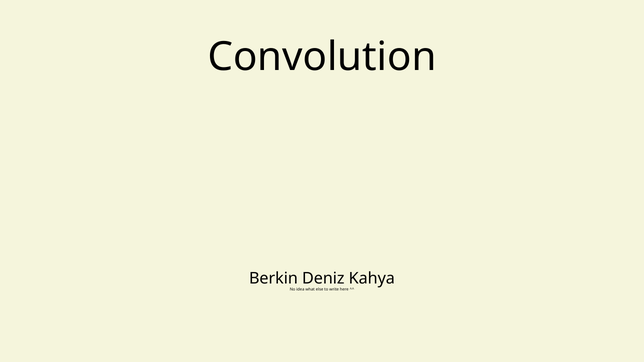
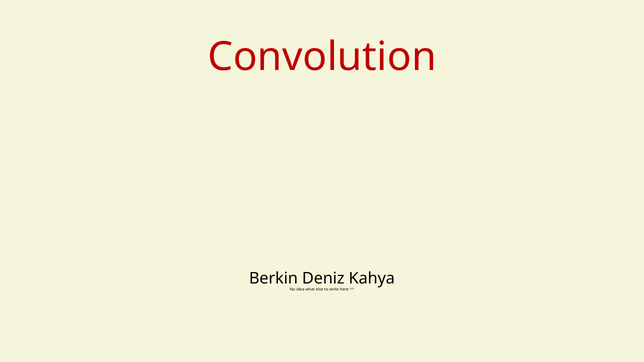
Convolution colour: black -> red
